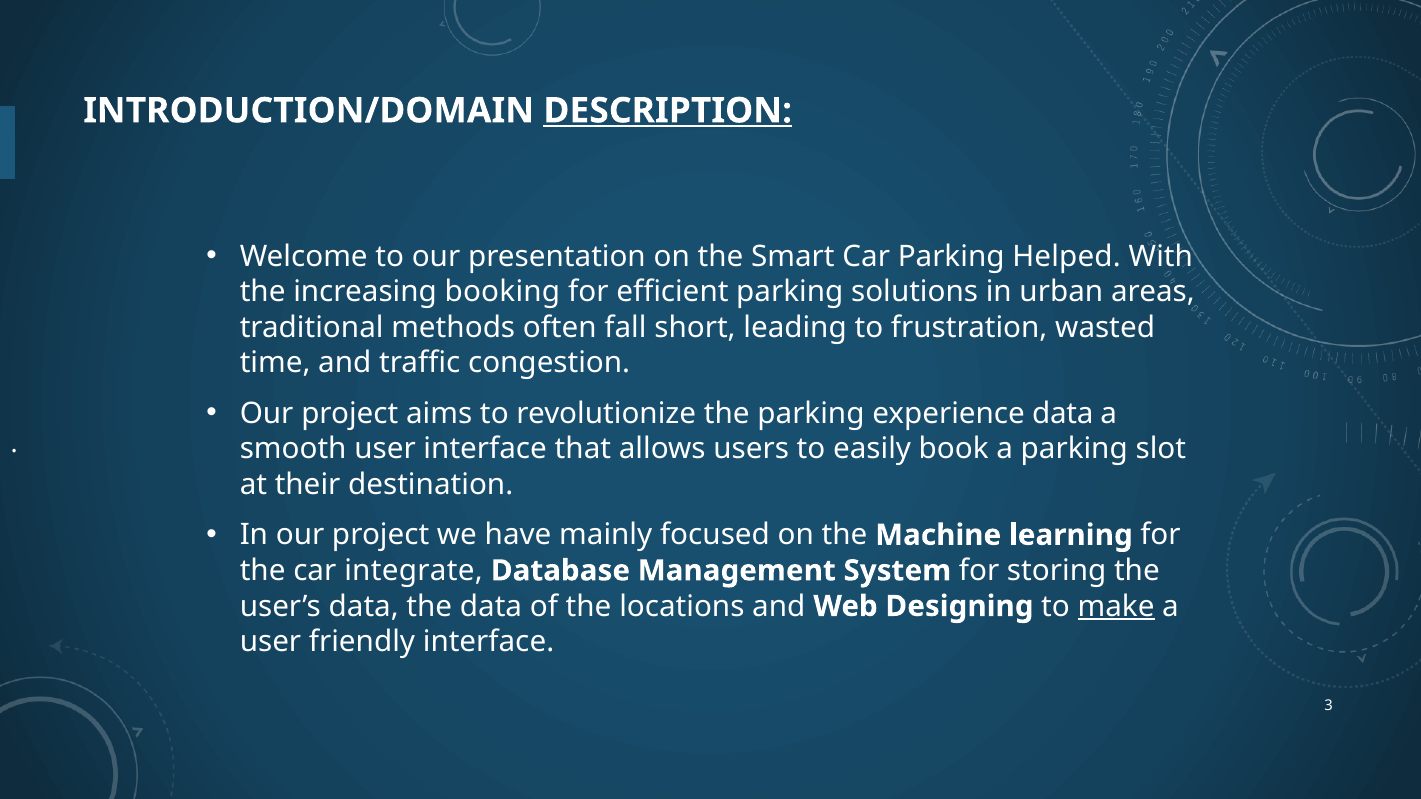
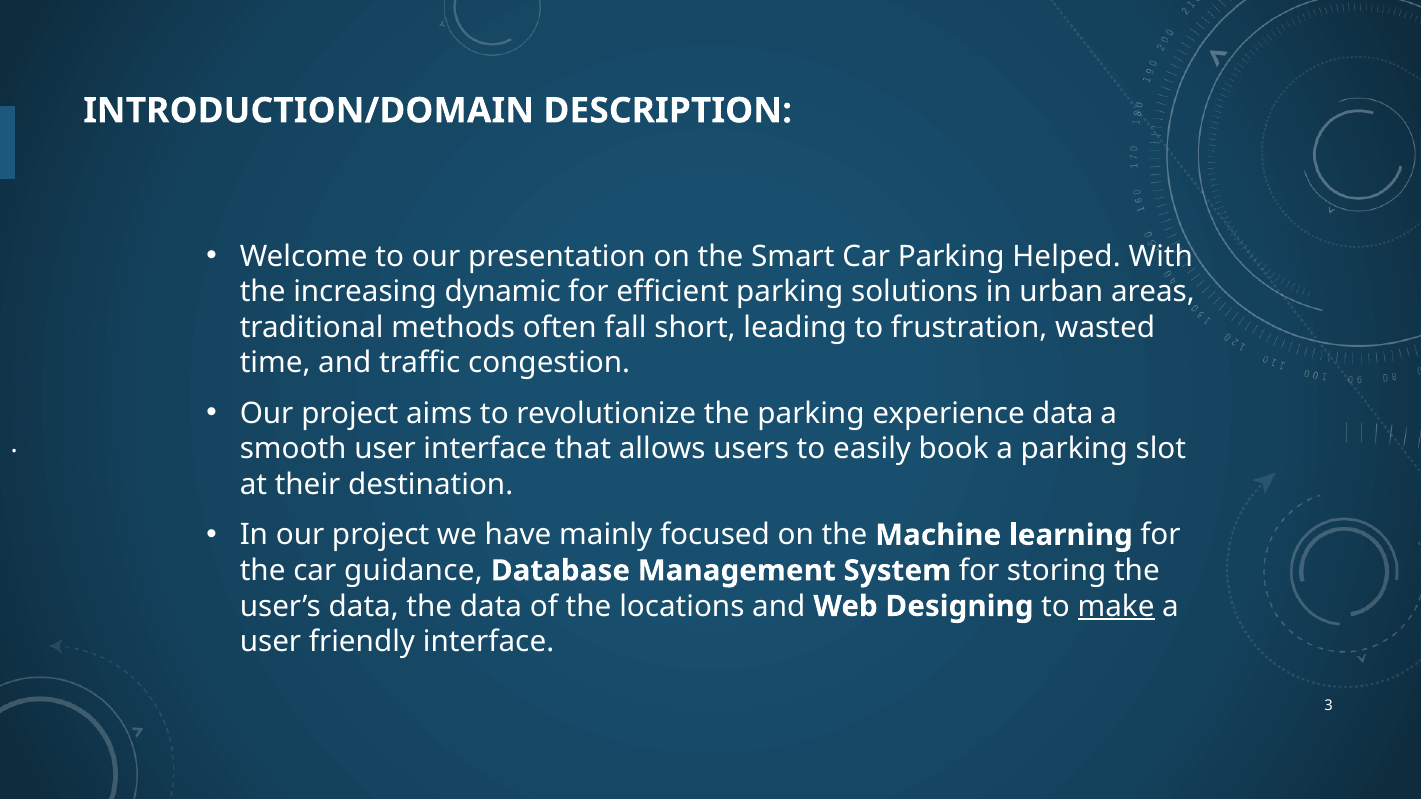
DESCRIPTION underline: present -> none
booking: booking -> dynamic
integrate: integrate -> guidance
